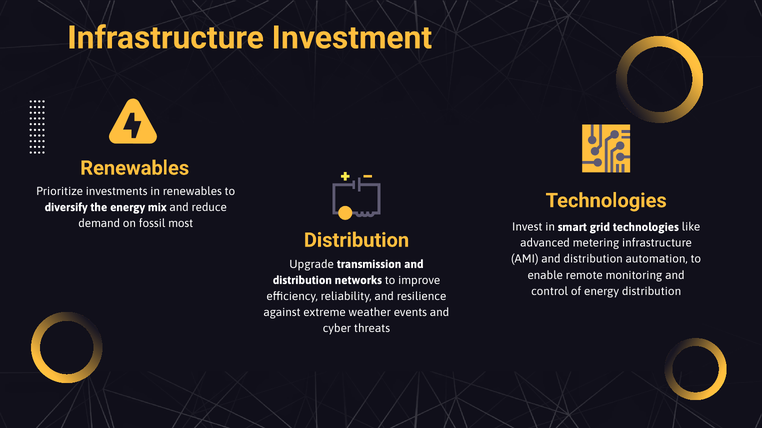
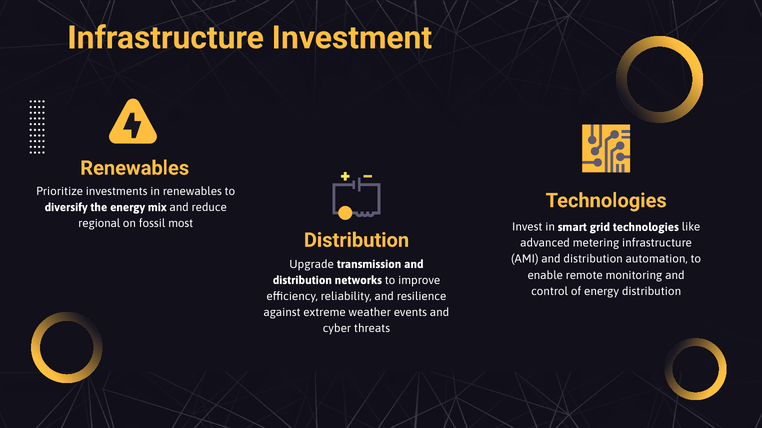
demand: demand -> regional
